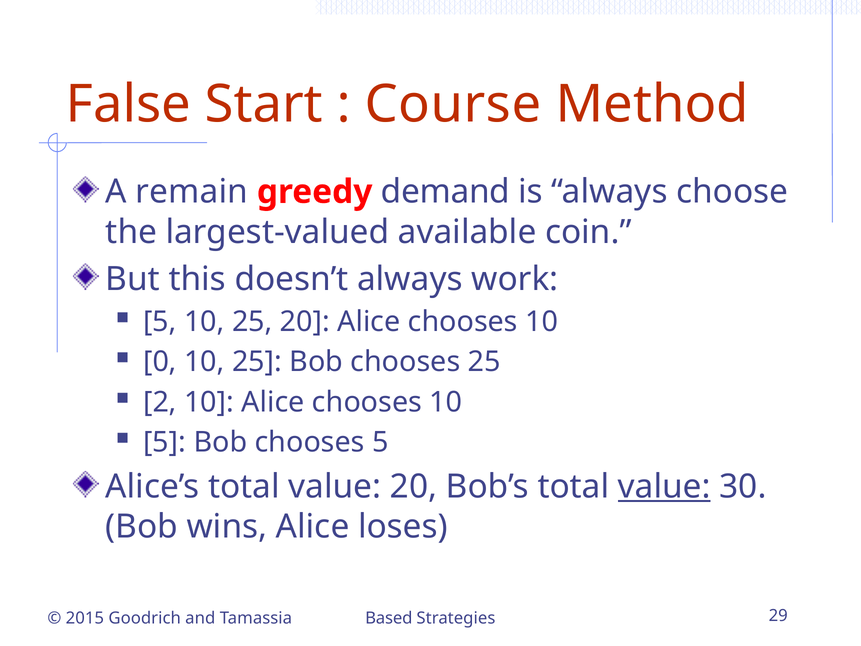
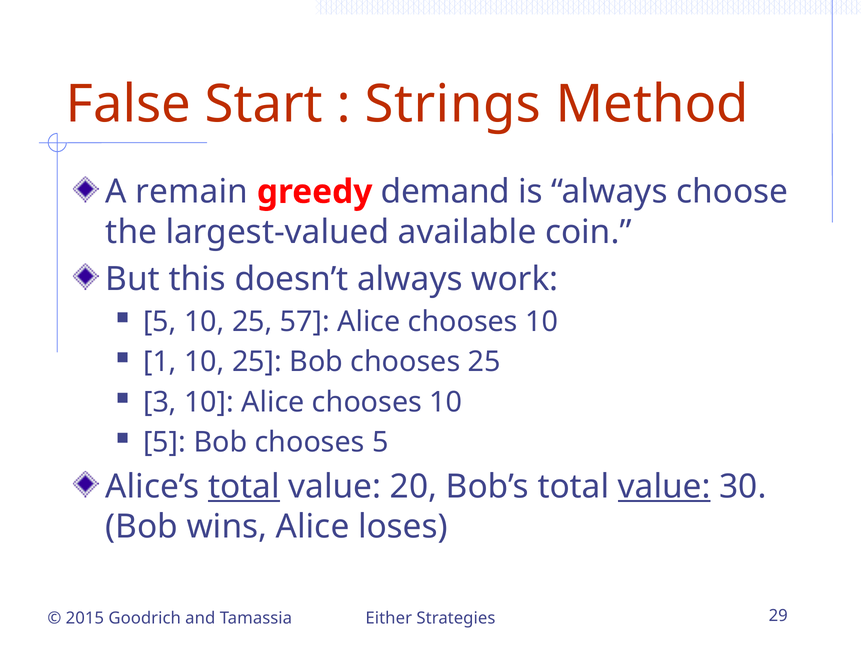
Course: Course -> Strings
25 20: 20 -> 57
0: 0 -> 1
2: 2 -> 3
total at (244, 486) underline: none -> present
Based: Based -> Either
